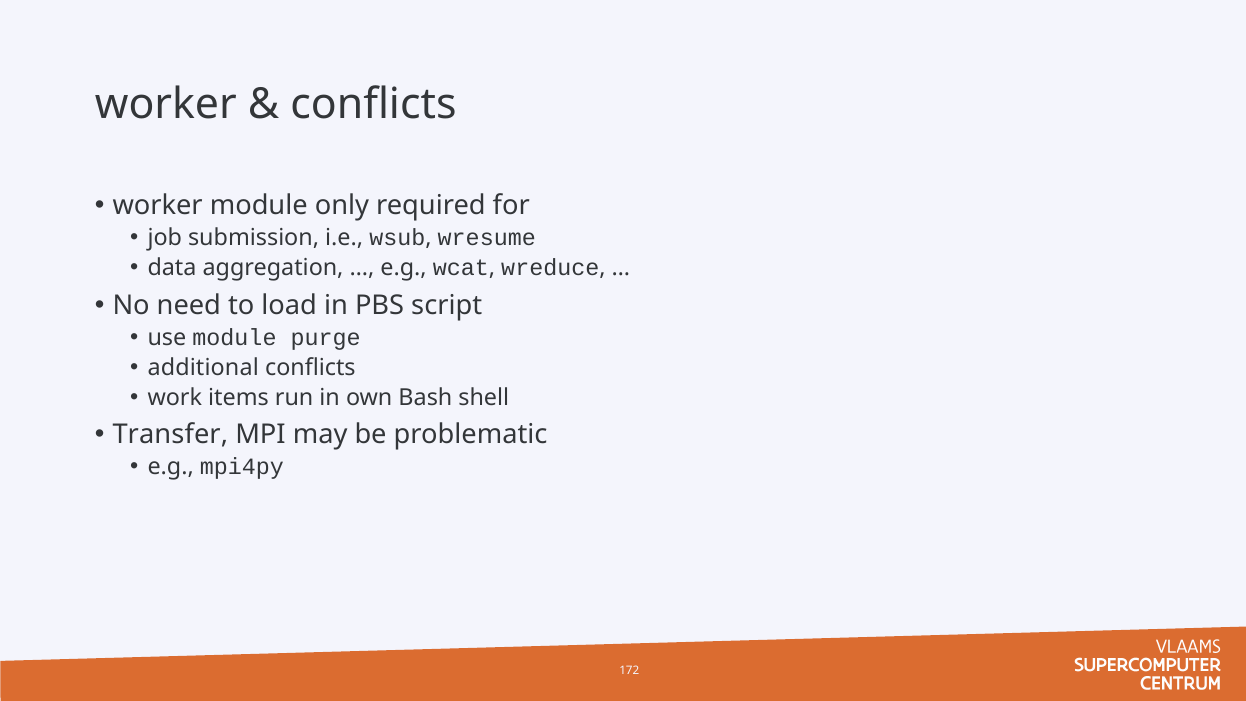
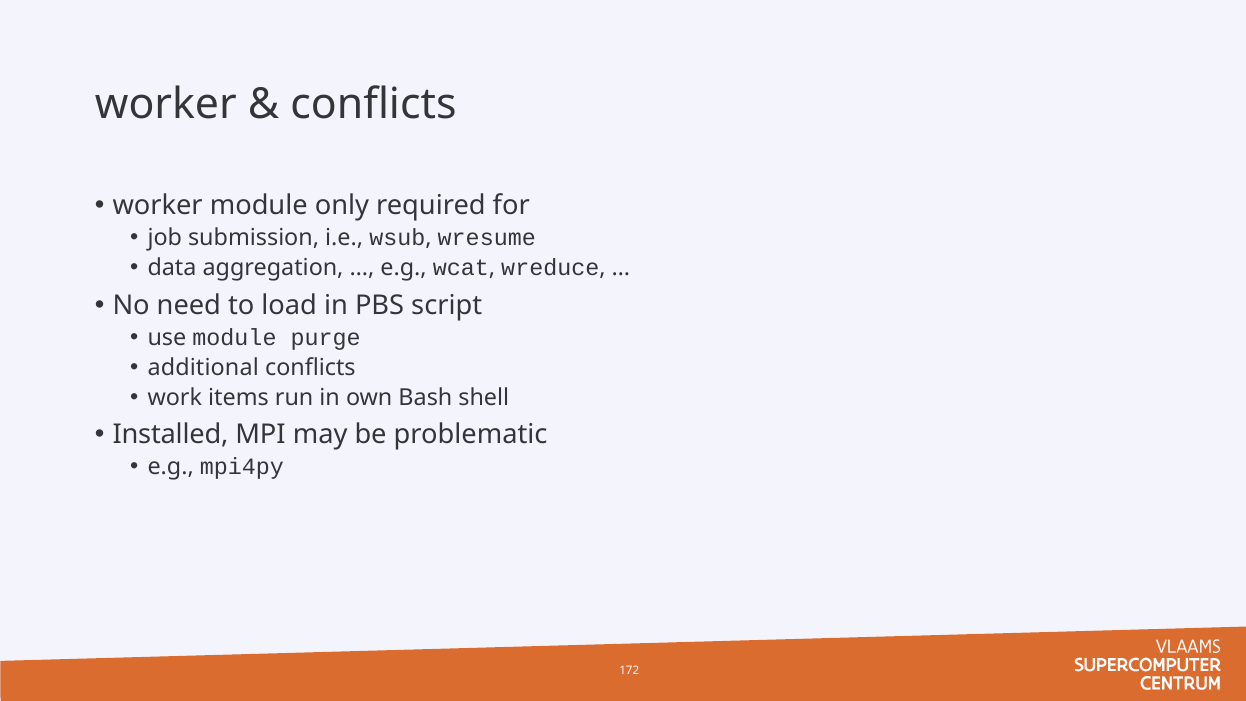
Transfer: Transfer -> Installed
